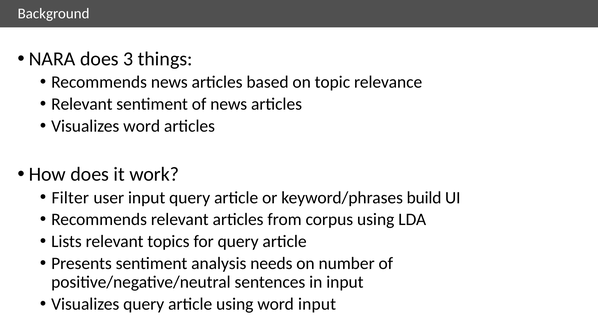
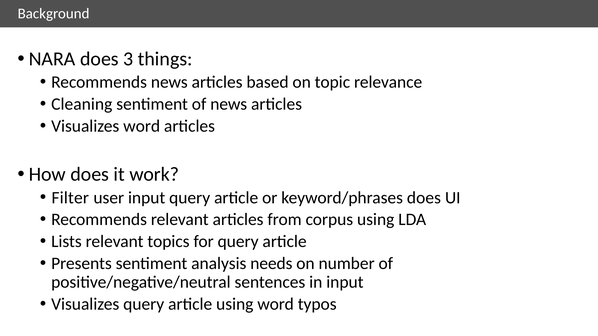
Relevant at (82, 104): Relevant -> Cleaning
keyword/phrases build: build -> does
word input: input -> typos
